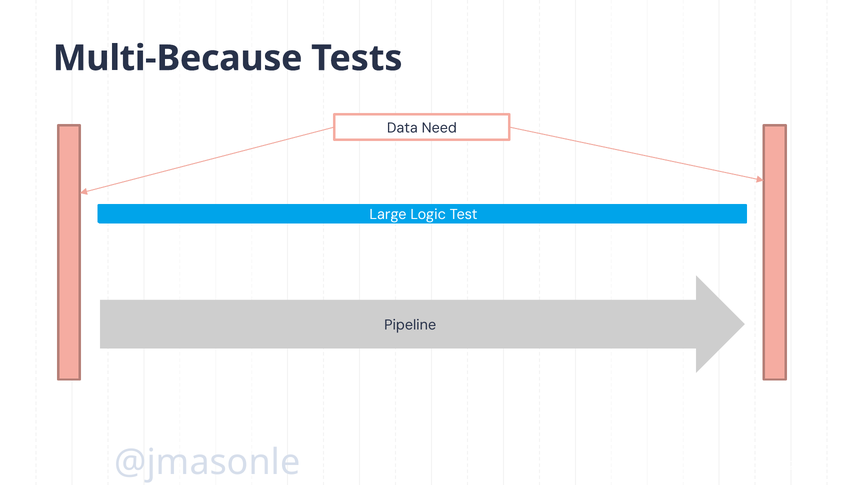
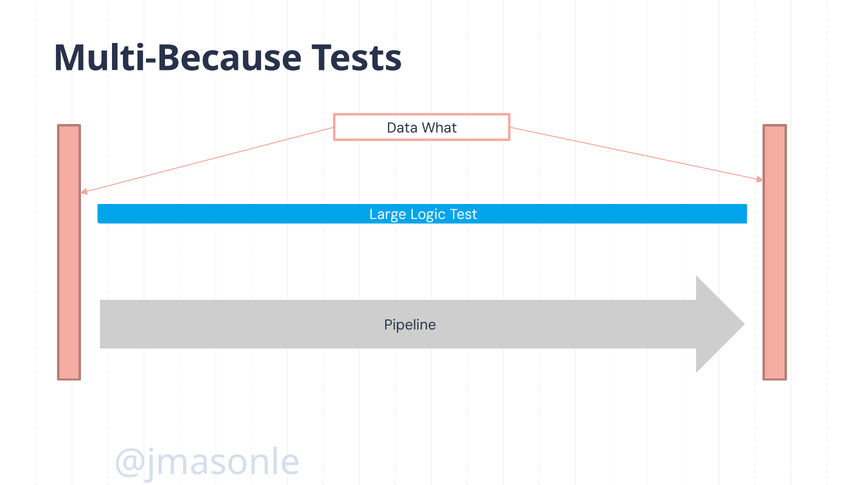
Need: Need -> What
